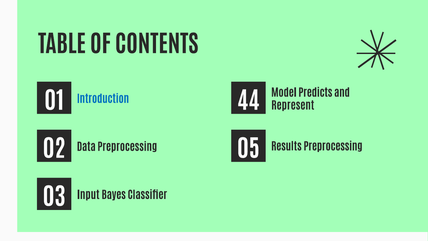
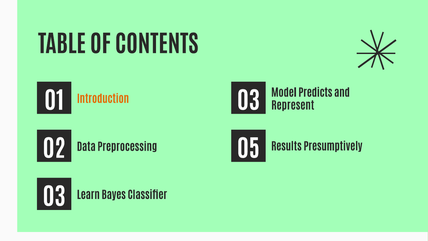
01 44: 44 -> 03
Introduction colour: blue -> orange
Results Preprocessing: Preprocessing -> Presumptively
Input: Input -> Learn
